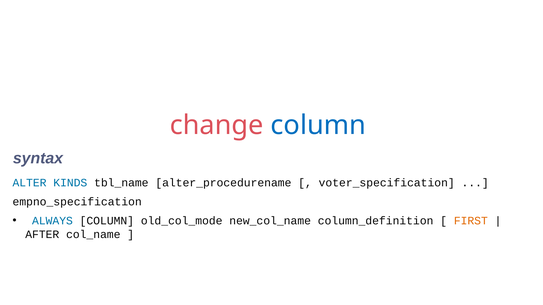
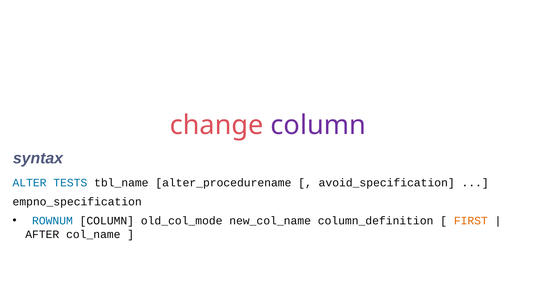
column at (318, 125) colour: blue -> purple
KINDS: KINDS -> TESTS
voter_specification: voter_specification -> avoid_specification
ALWAYS: ALWAYS -> ROWNUM
